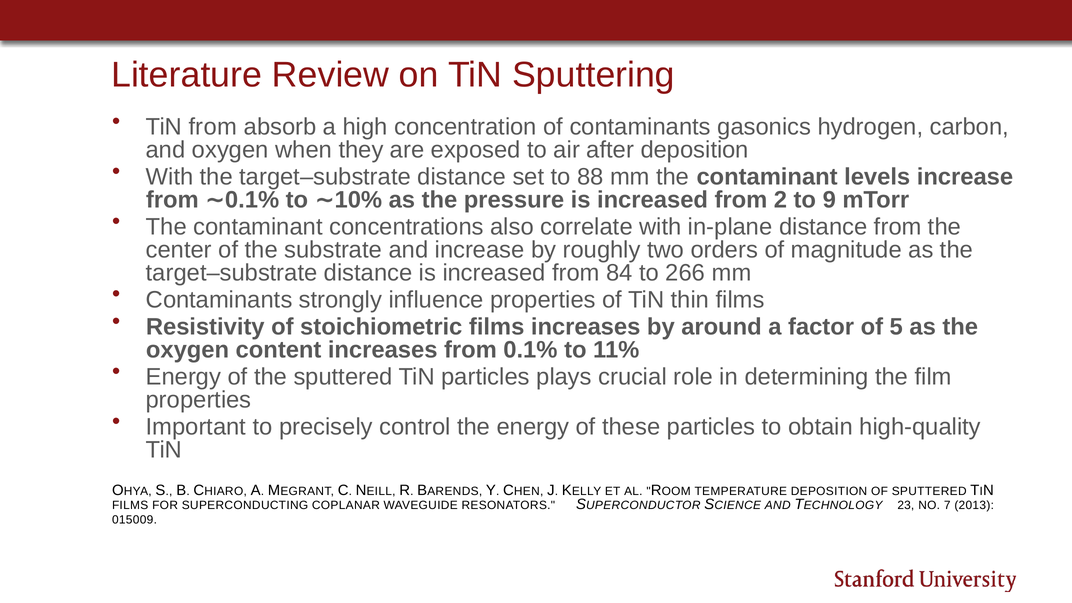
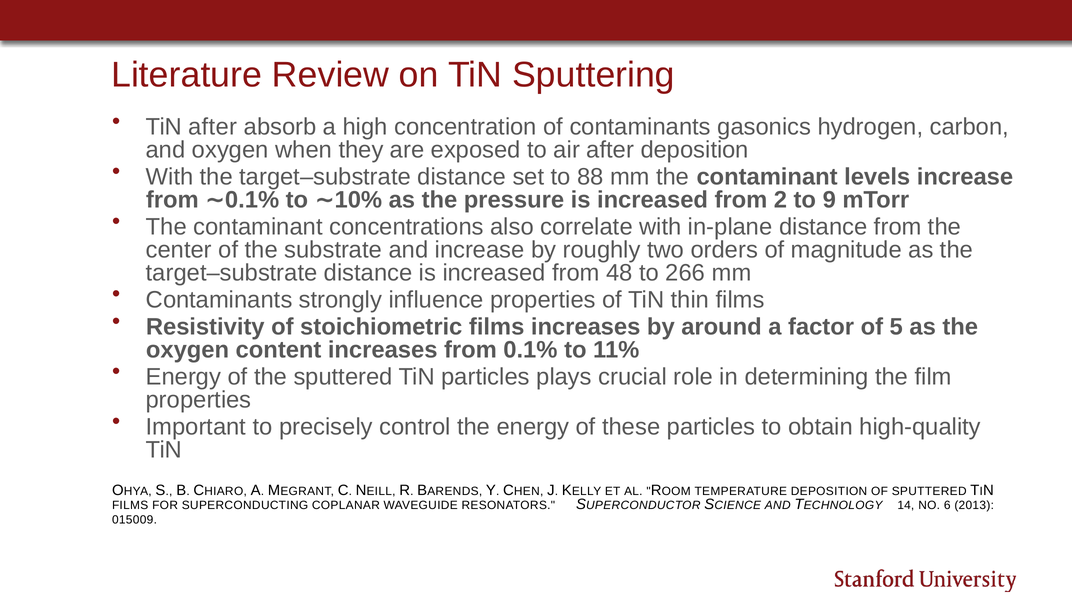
TiN from: from -> after
84: 84 -> 48
23: 23 -> 14
7: 7 -> 6
